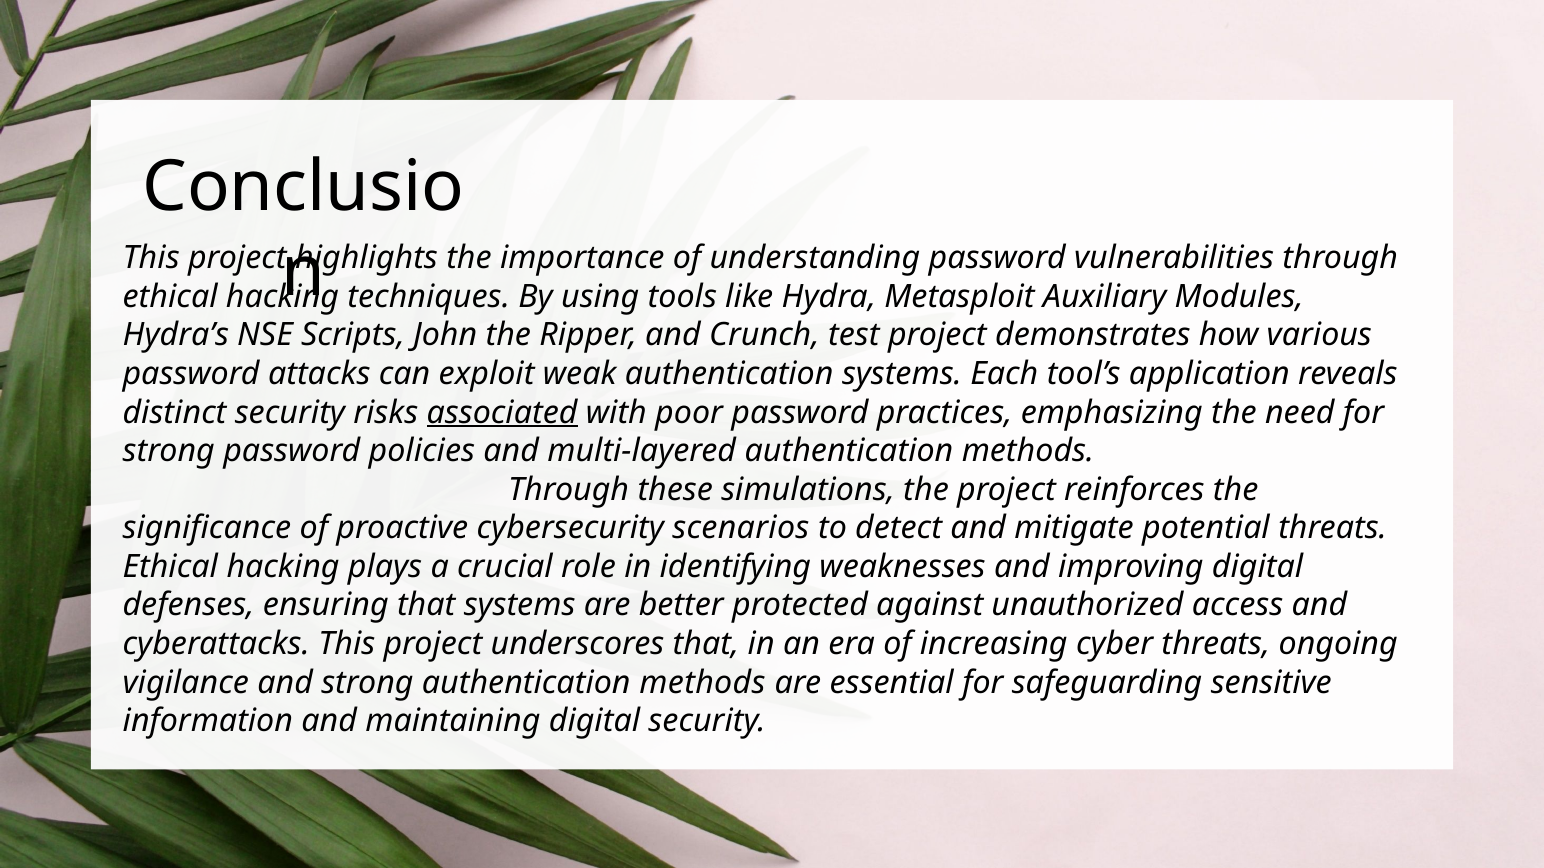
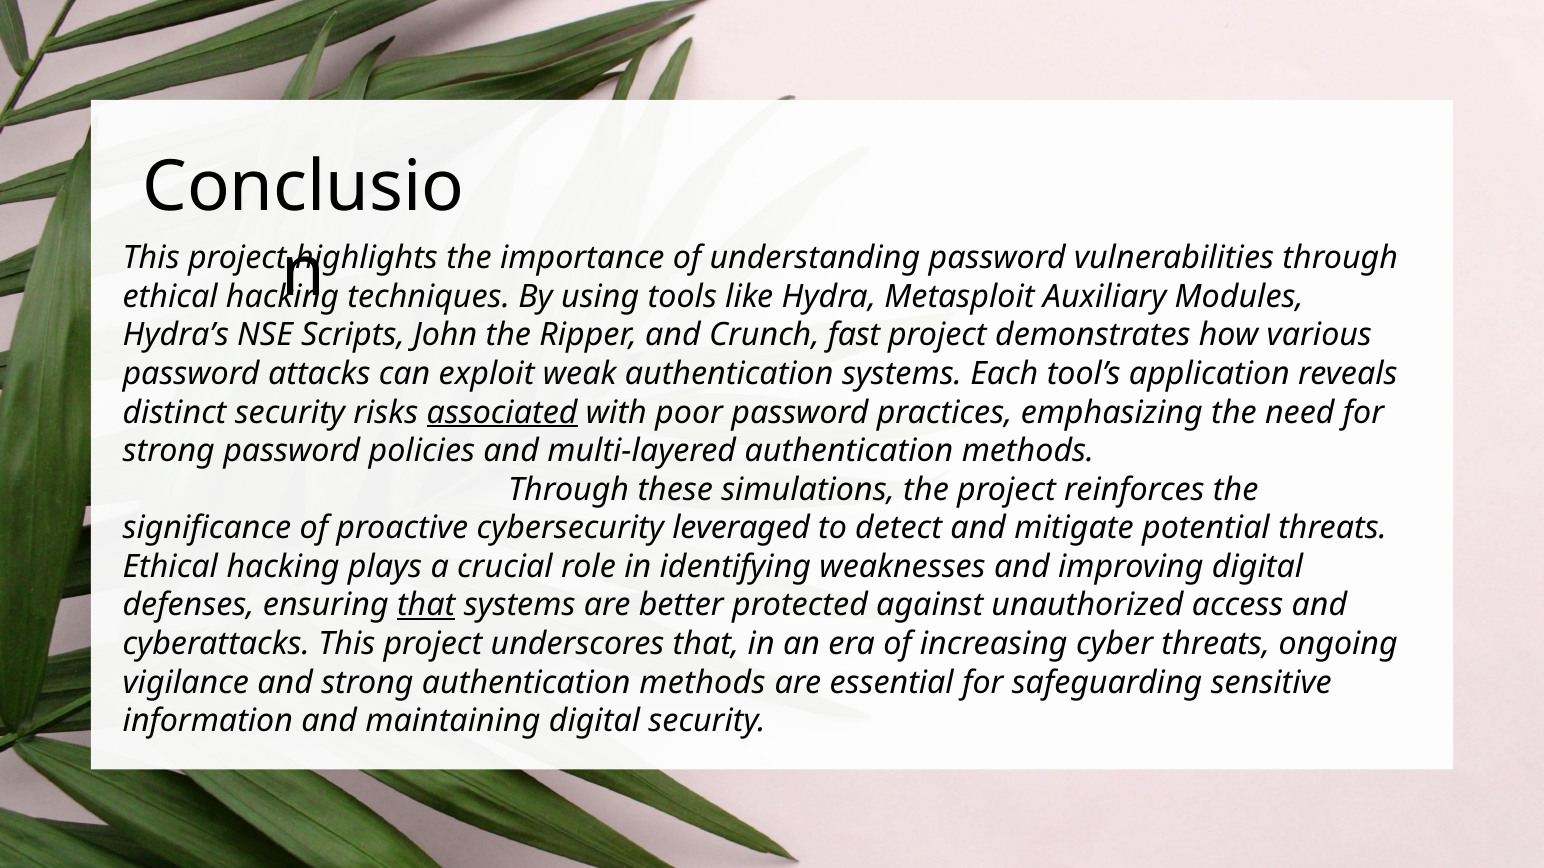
test: test -> fast
scenarios: scenarios -> leveraged
that at (426, 606) underline: none -> present
